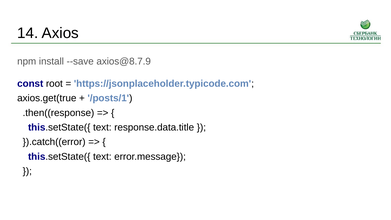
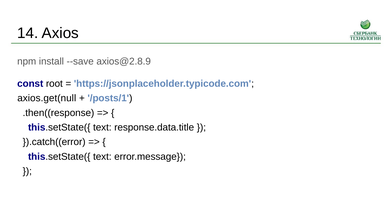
axios@8.7.9: axios@8.7.9 -> axios@2.8.9
axios.get(true: axios.get(true -> axios.get(null
